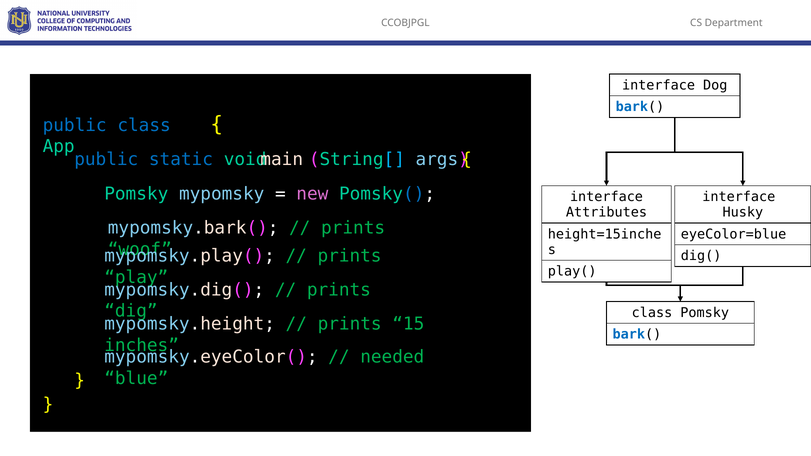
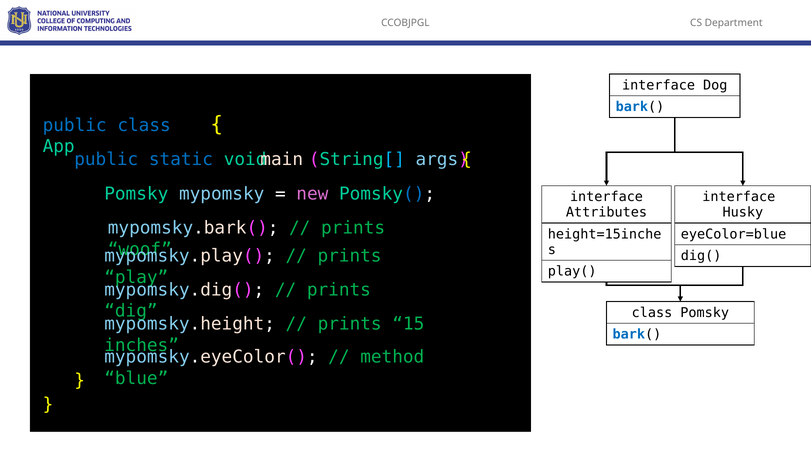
needed: needed -> method
